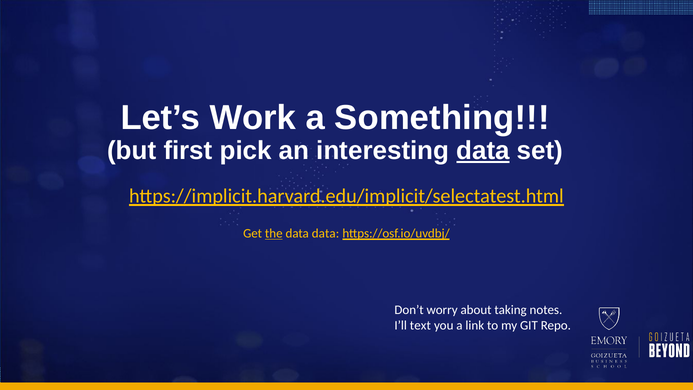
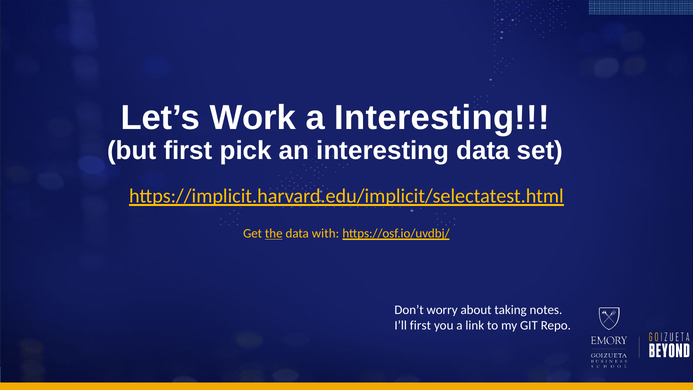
a Something: Something -> Interesting
data at (483, 151) underline: present -> none
data data: data -> with
I’ll text: text -> first
